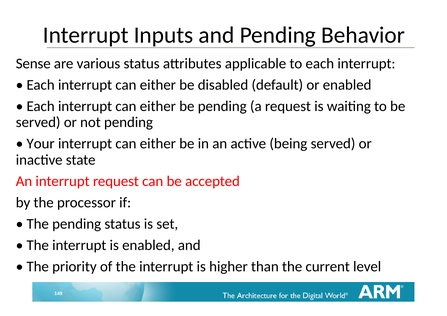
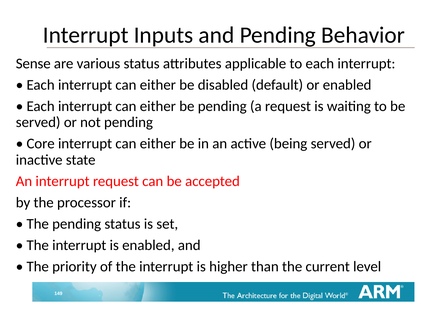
Your: Your -> Core
